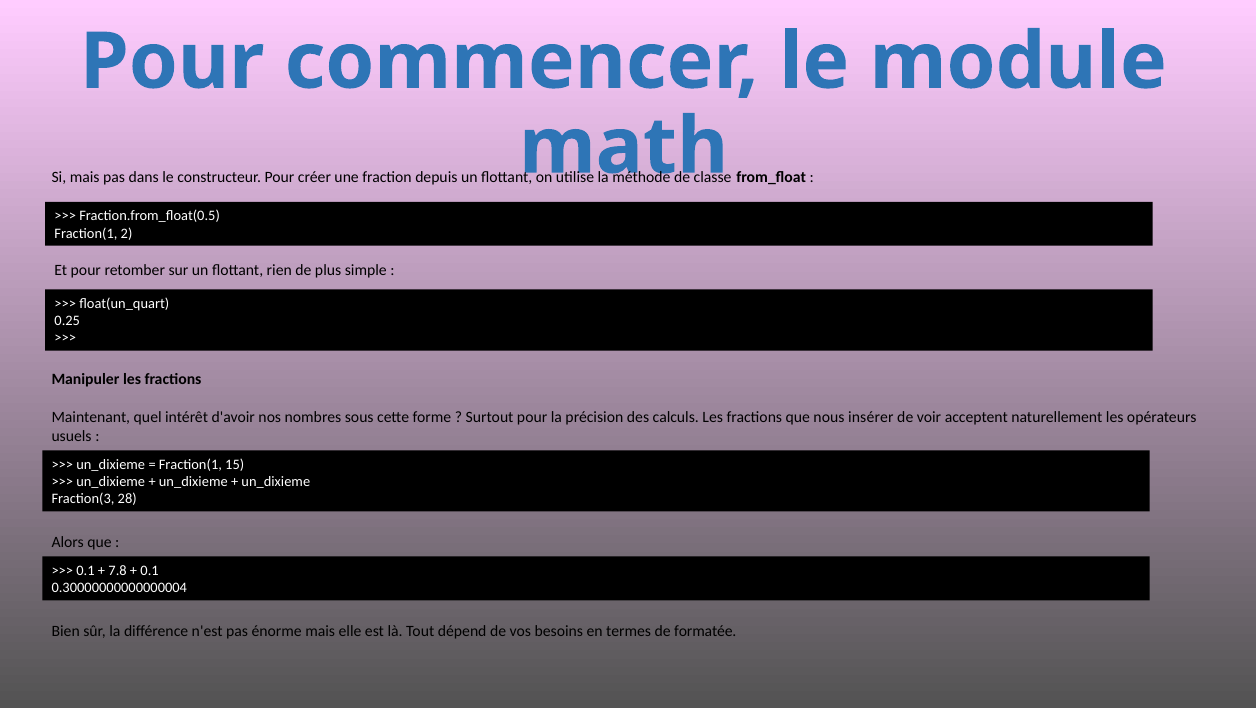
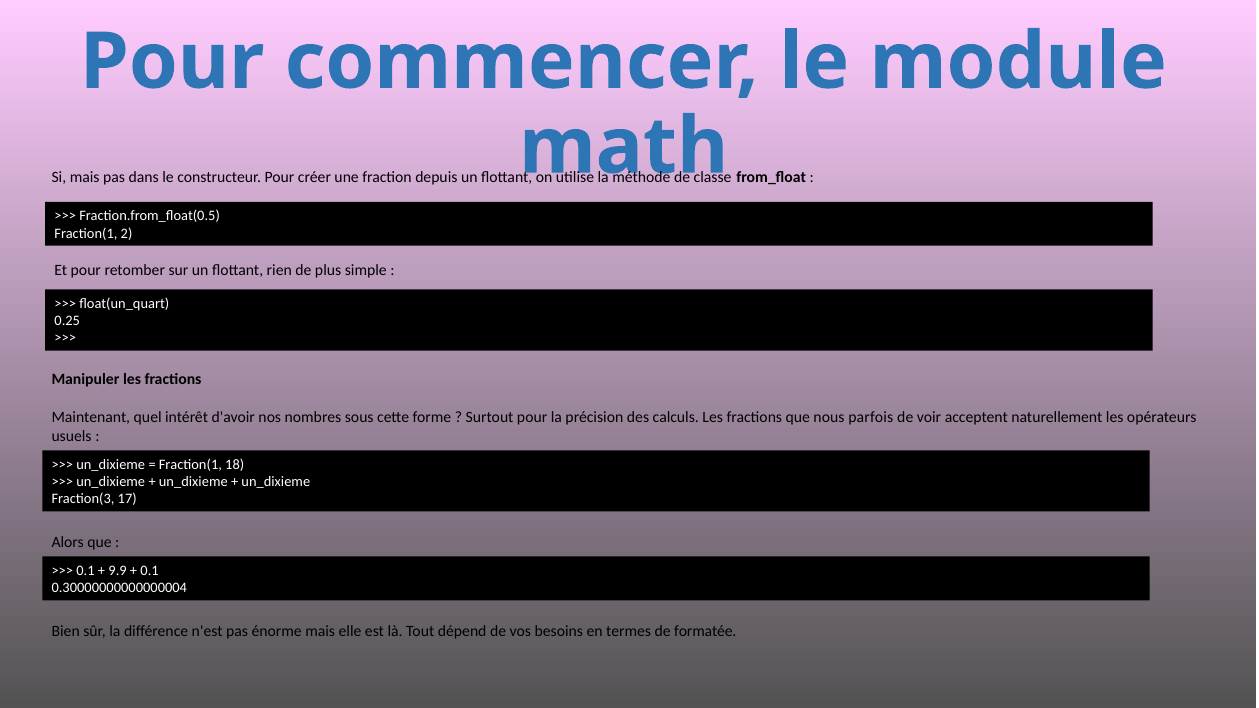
insérer: insérer -> parfois
15: 15 -> 18
28: 28 -> 17
7.8: 7.8 -> 9.9
